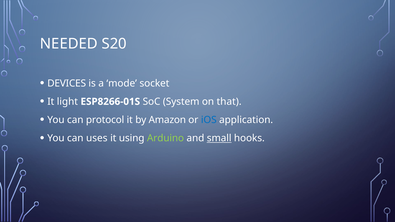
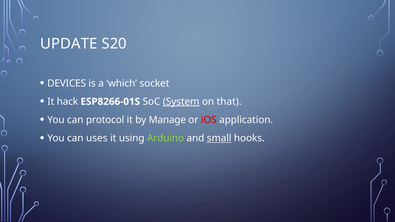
NEEDED: NEEDED -> UPDATE
mode: mode -> which
light: light -> hack
System underline: none -> present
Amazon: Amazon -> Manage
iOS colour: blue -> red
